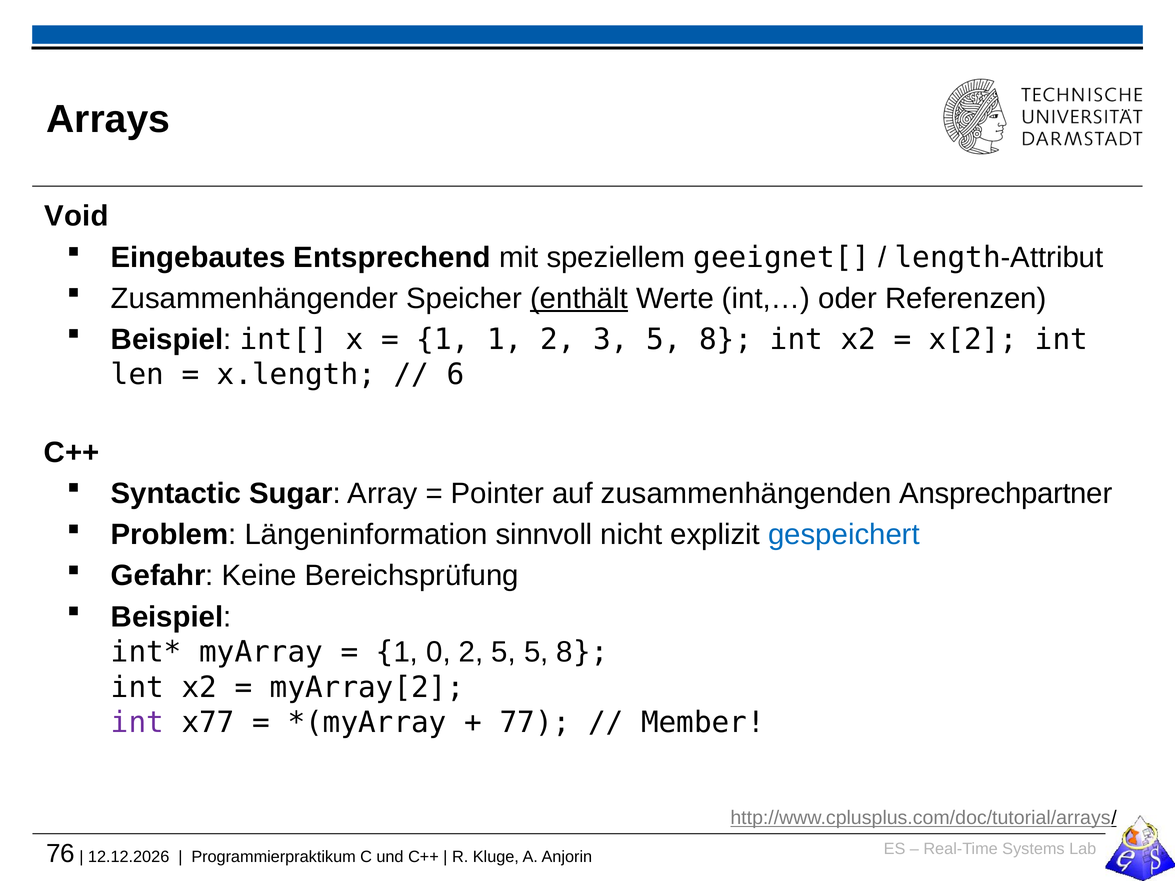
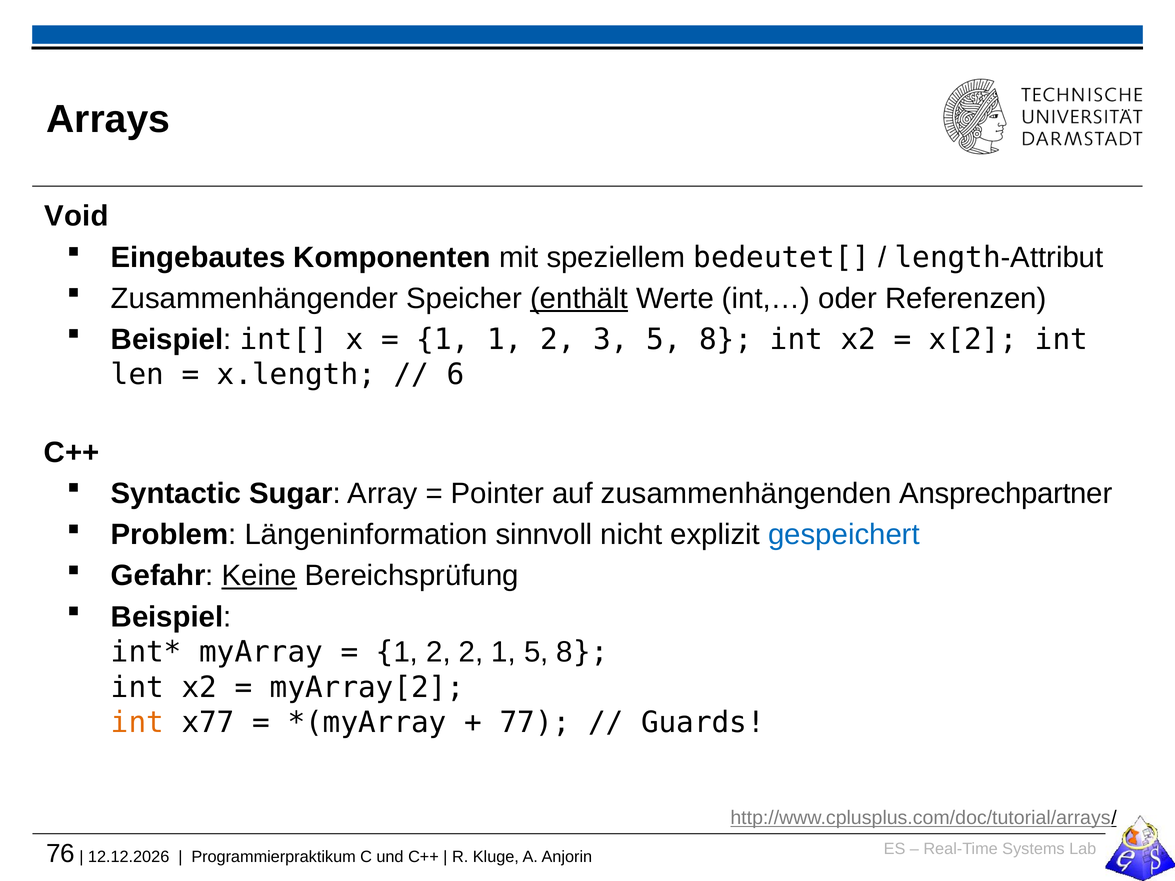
Entsprechend: Entsprechend -> Komponenten
geeignet[: geeignet[ -> bedeutet[
Keine underline: none -> present
0 at (438, 652): 0 -> 2
2 5: 5 -> 1
int at (137, 723) colour: purple -> orange
Member: Member -> Guards
